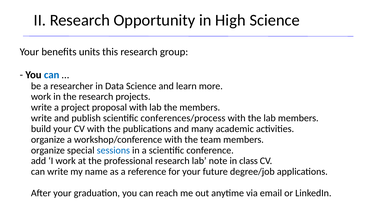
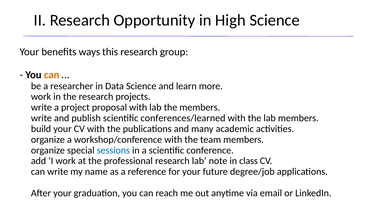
units: units -> ways
can at (52, 75) colour: blue -> orange
conferences/process: conferences/process -> conferences/learned
